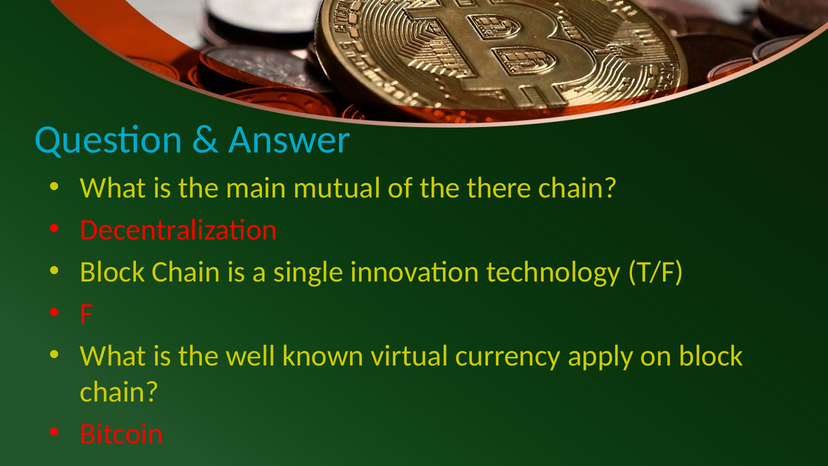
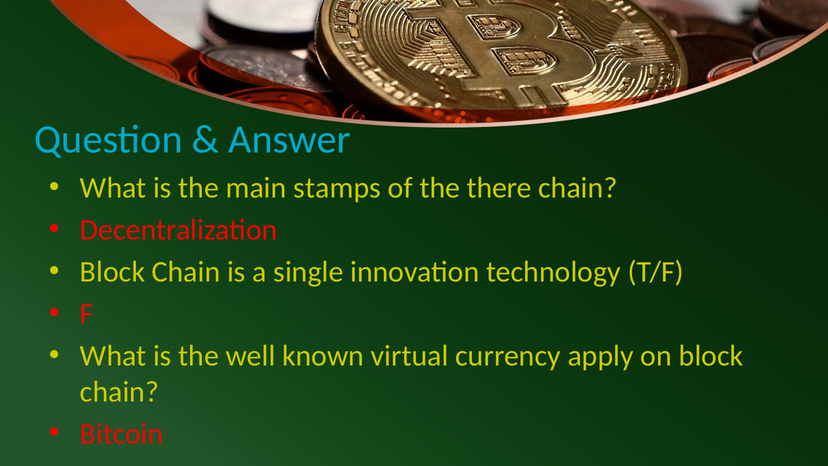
mutual: mutual -> stamps
